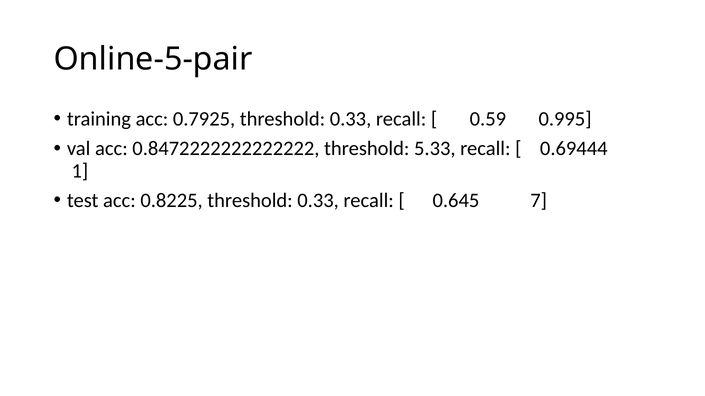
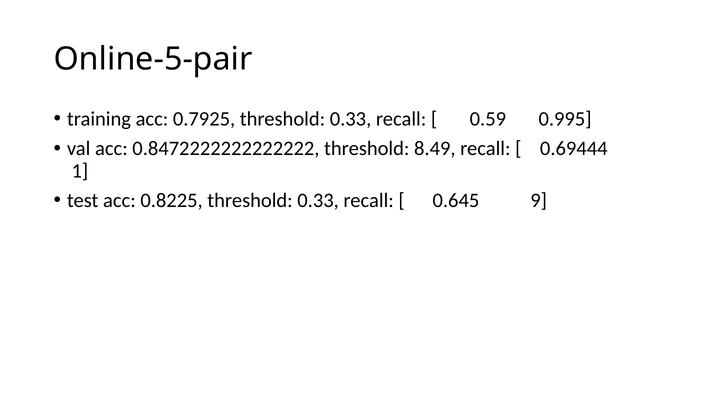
5.33: 5.33 -> 8.49
7: 7 -> 9
